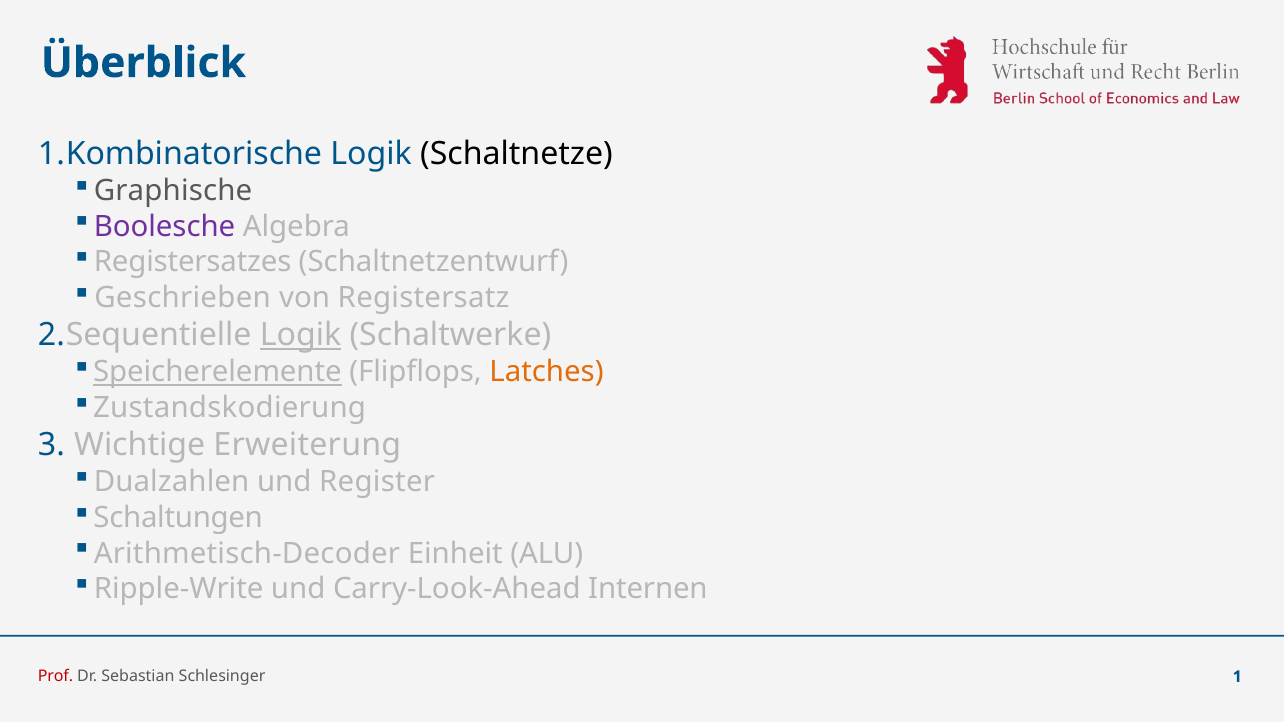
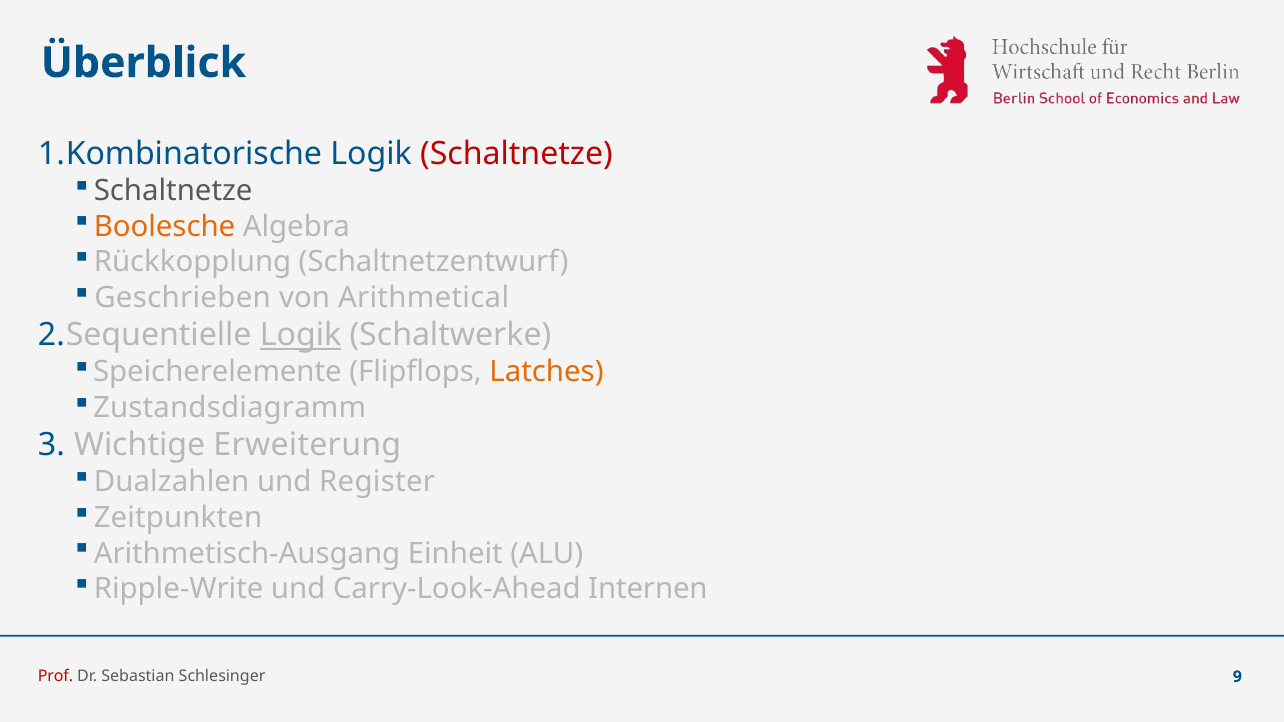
Schaltnetze at (516, 154) colour: black -> red
Graphische at (173, 191): Graphische -> Schaltnetze
Boolesche colour: purple -> orange
Registersatzes: Registersatzes -> Rückkopplung
Registersatz: Registersatz -> Arithmetical
Speicherelemente underline: present -> none
Zustandskodierung: Zustandskodierung -> Zustandsdiagramm
Schaltungen: Schaltungen -> Zeitpunkten
Arithmetisch-Decoder: Arithmetisch-Decoder -> Arithmetisch-Ausgang
1: 1 -> 9
